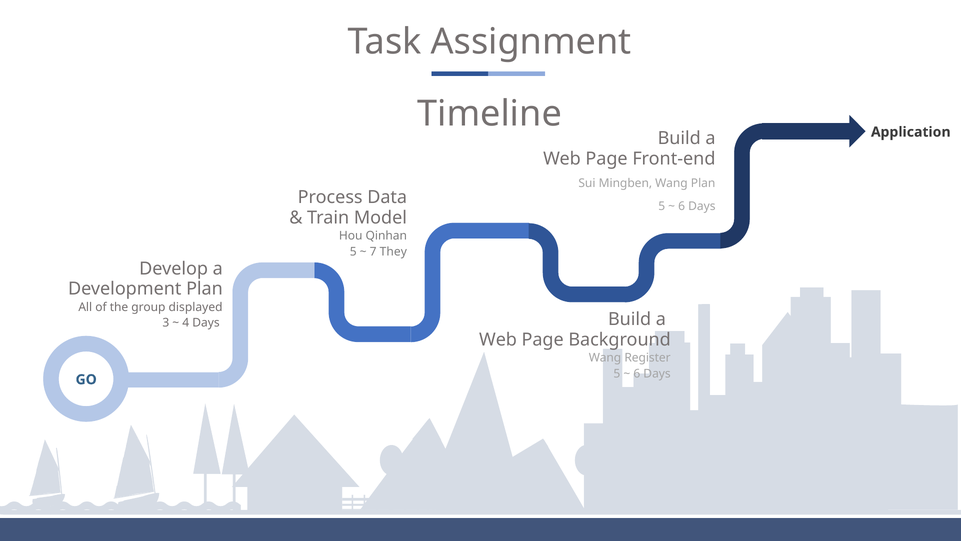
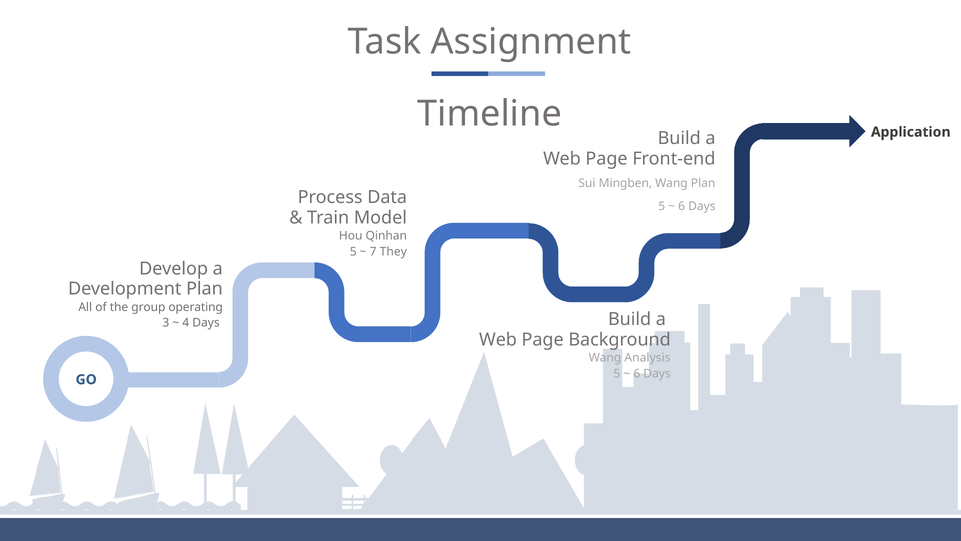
displayed: displayed -> operating
Register: Register -> Analysis
